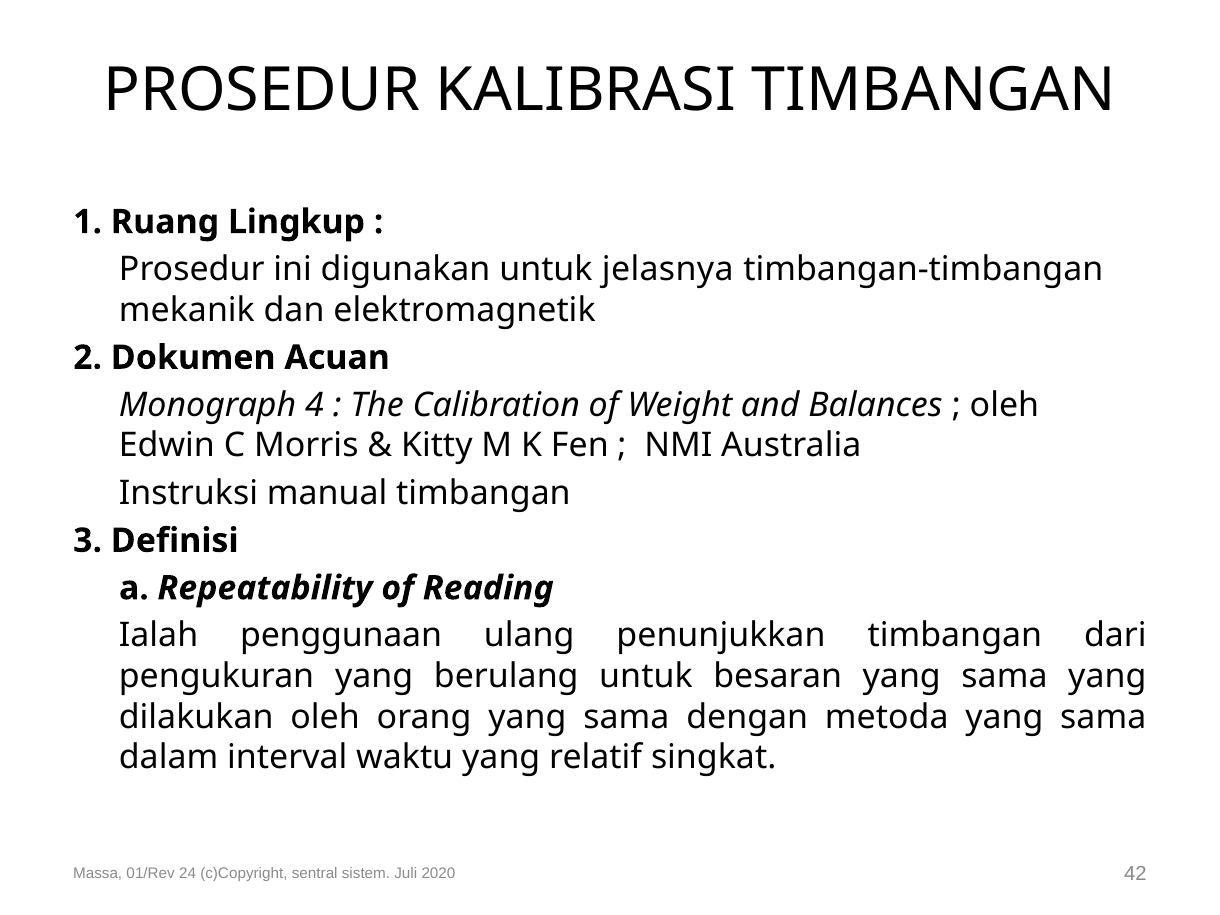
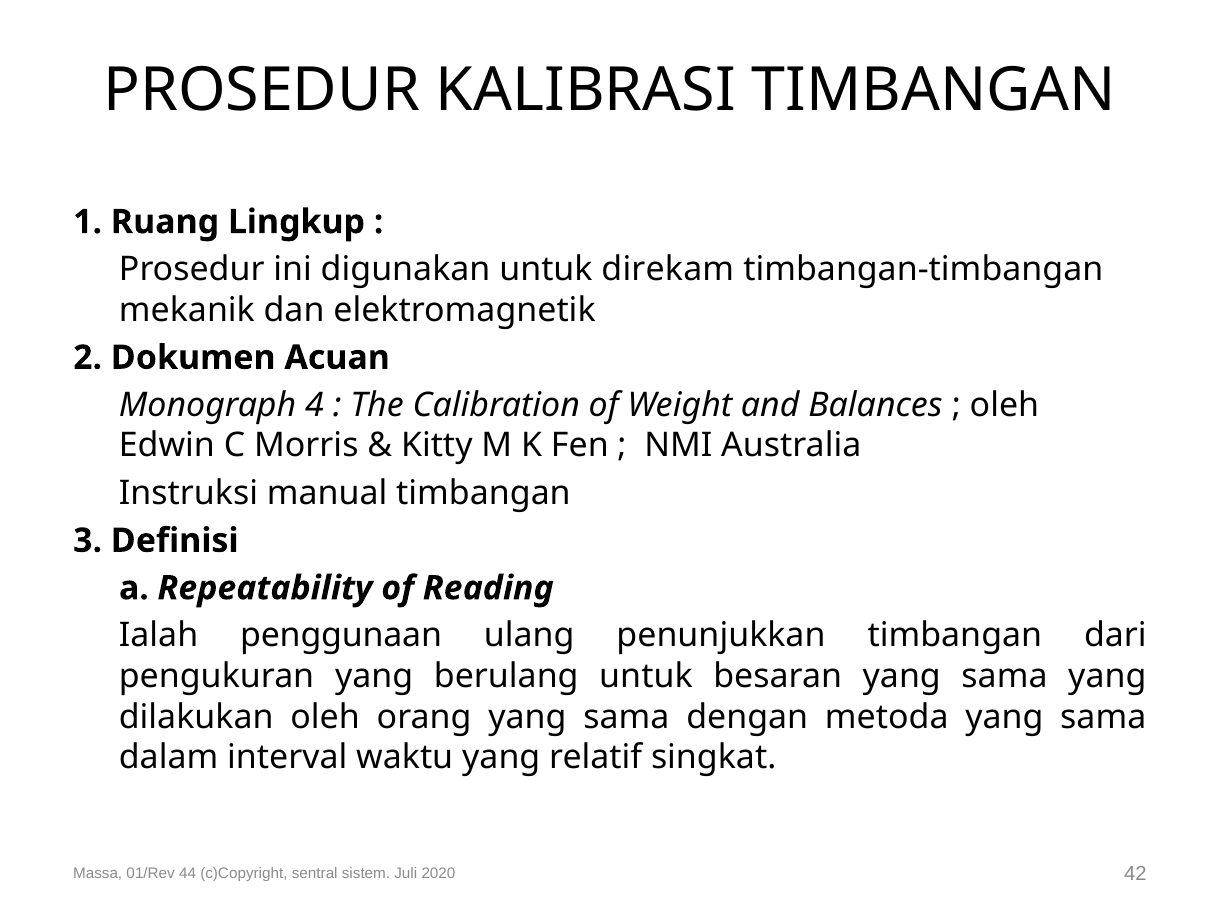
jelasnya: jelasnya -> direkam
24: 24 -> 44
